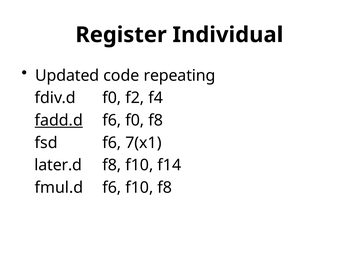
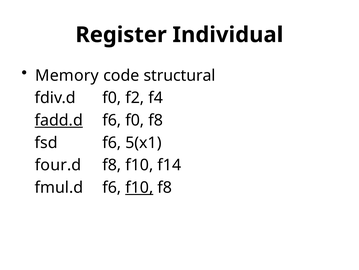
Updated: Updated -> Memory
repeating: repeating -> structural
7(x1: 7(x1 -> 5(x1
later.d: later.d -> four.d
f10 at (139, 187) underline: none -> present
